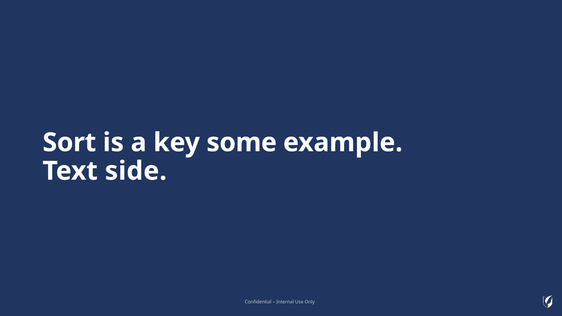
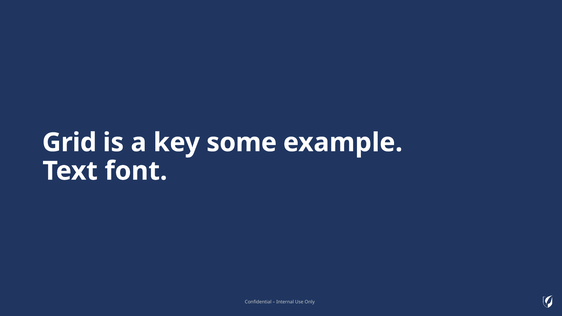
Sort: Sort -> Grid
side: side -> font
